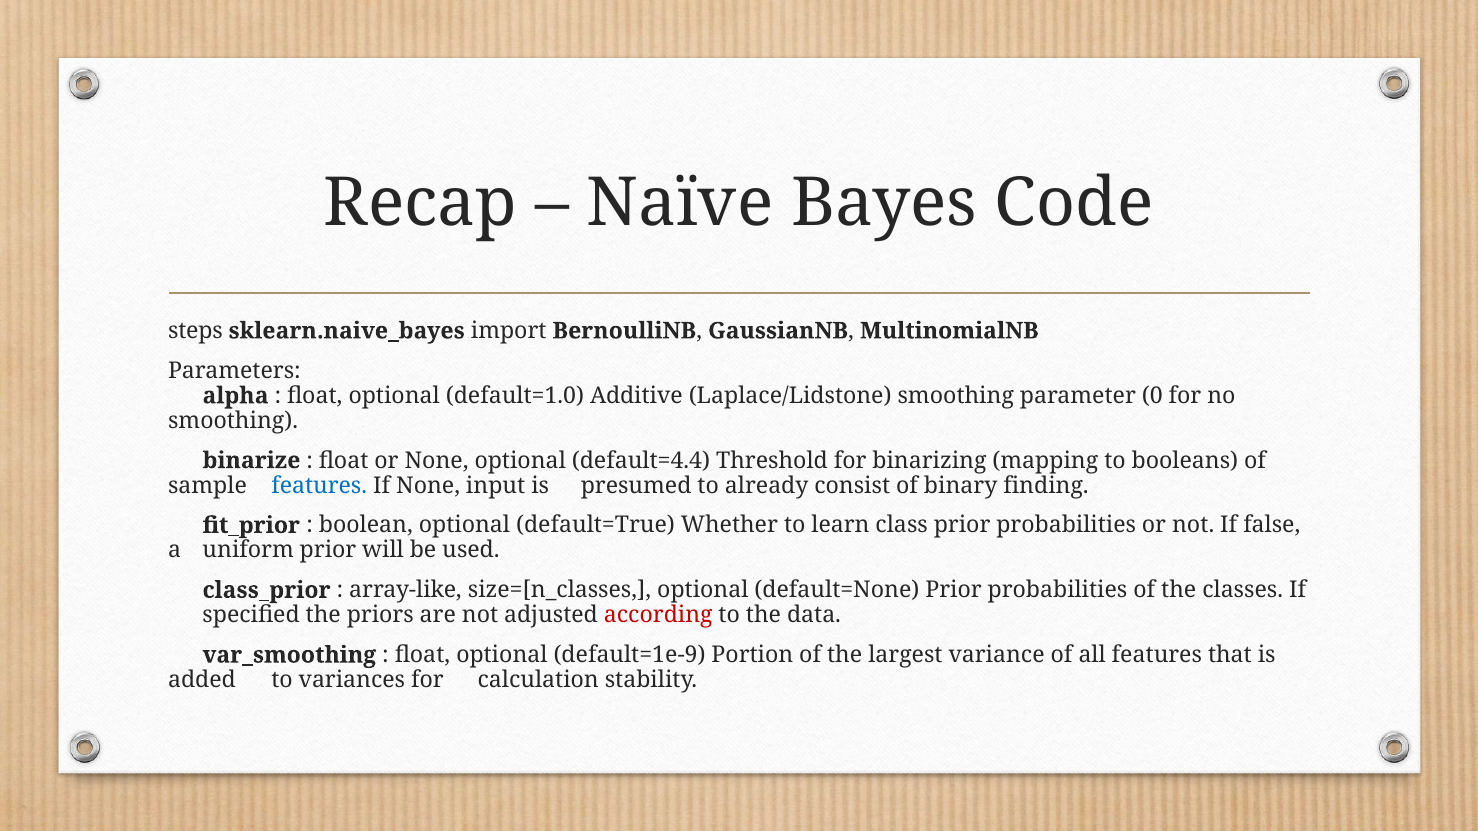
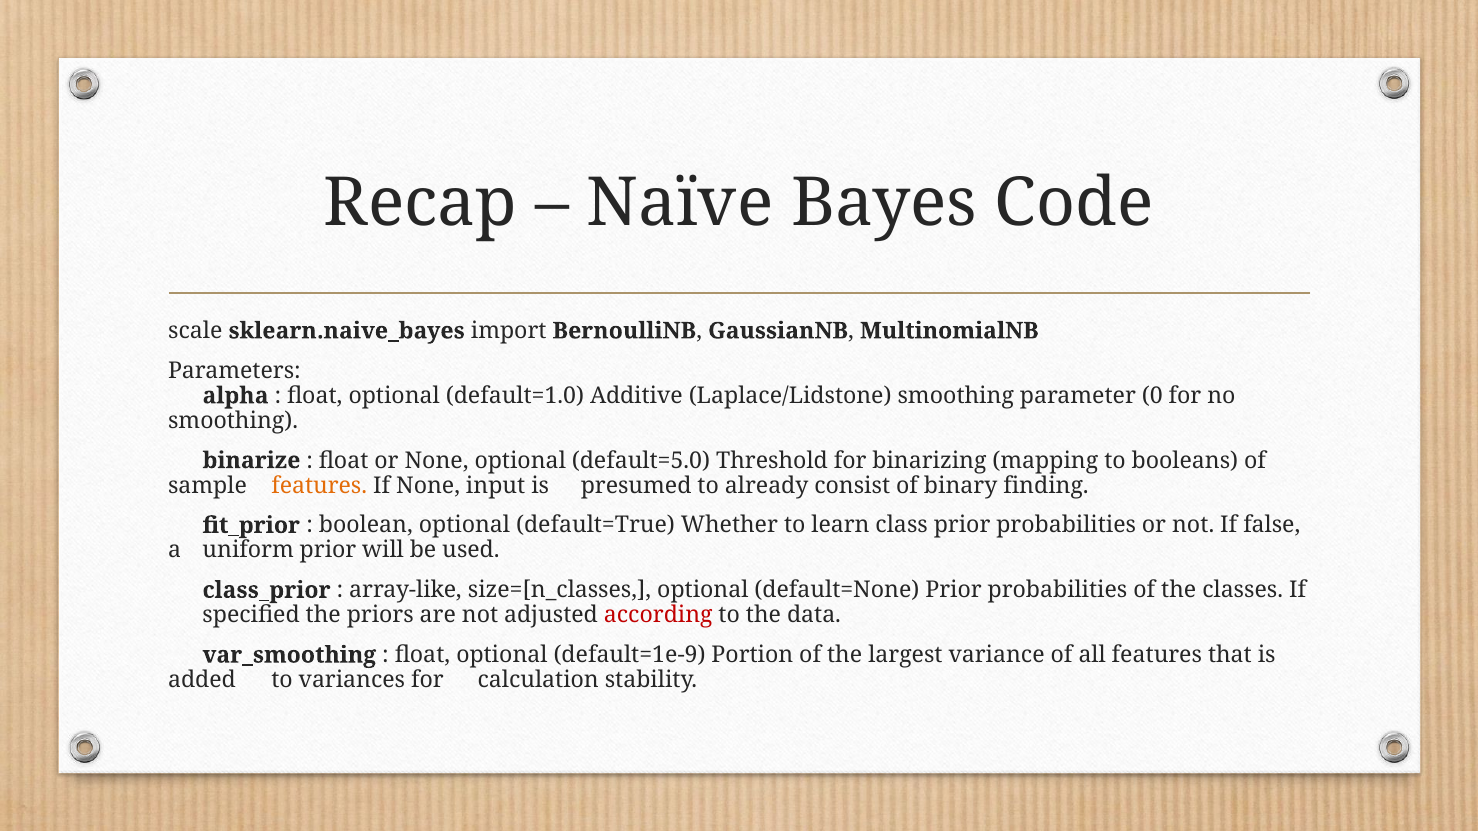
steps: steps -> scale
default=4.4: default=4.4 -> default=5.0
features at (319, 486) colour: blue -> orange
